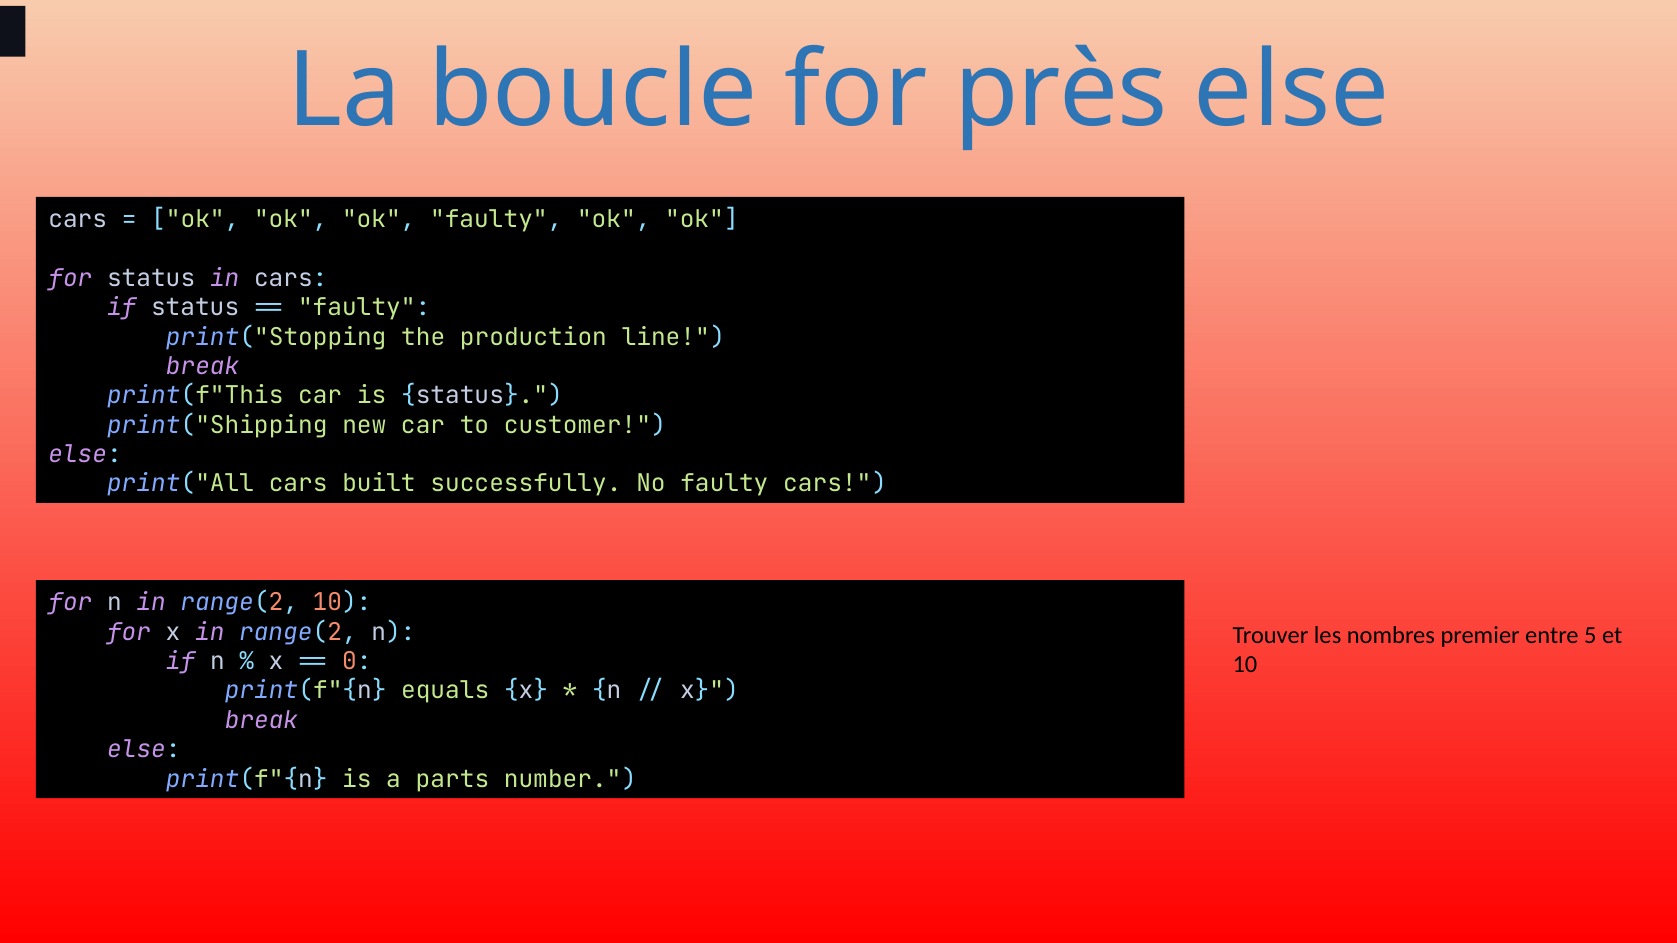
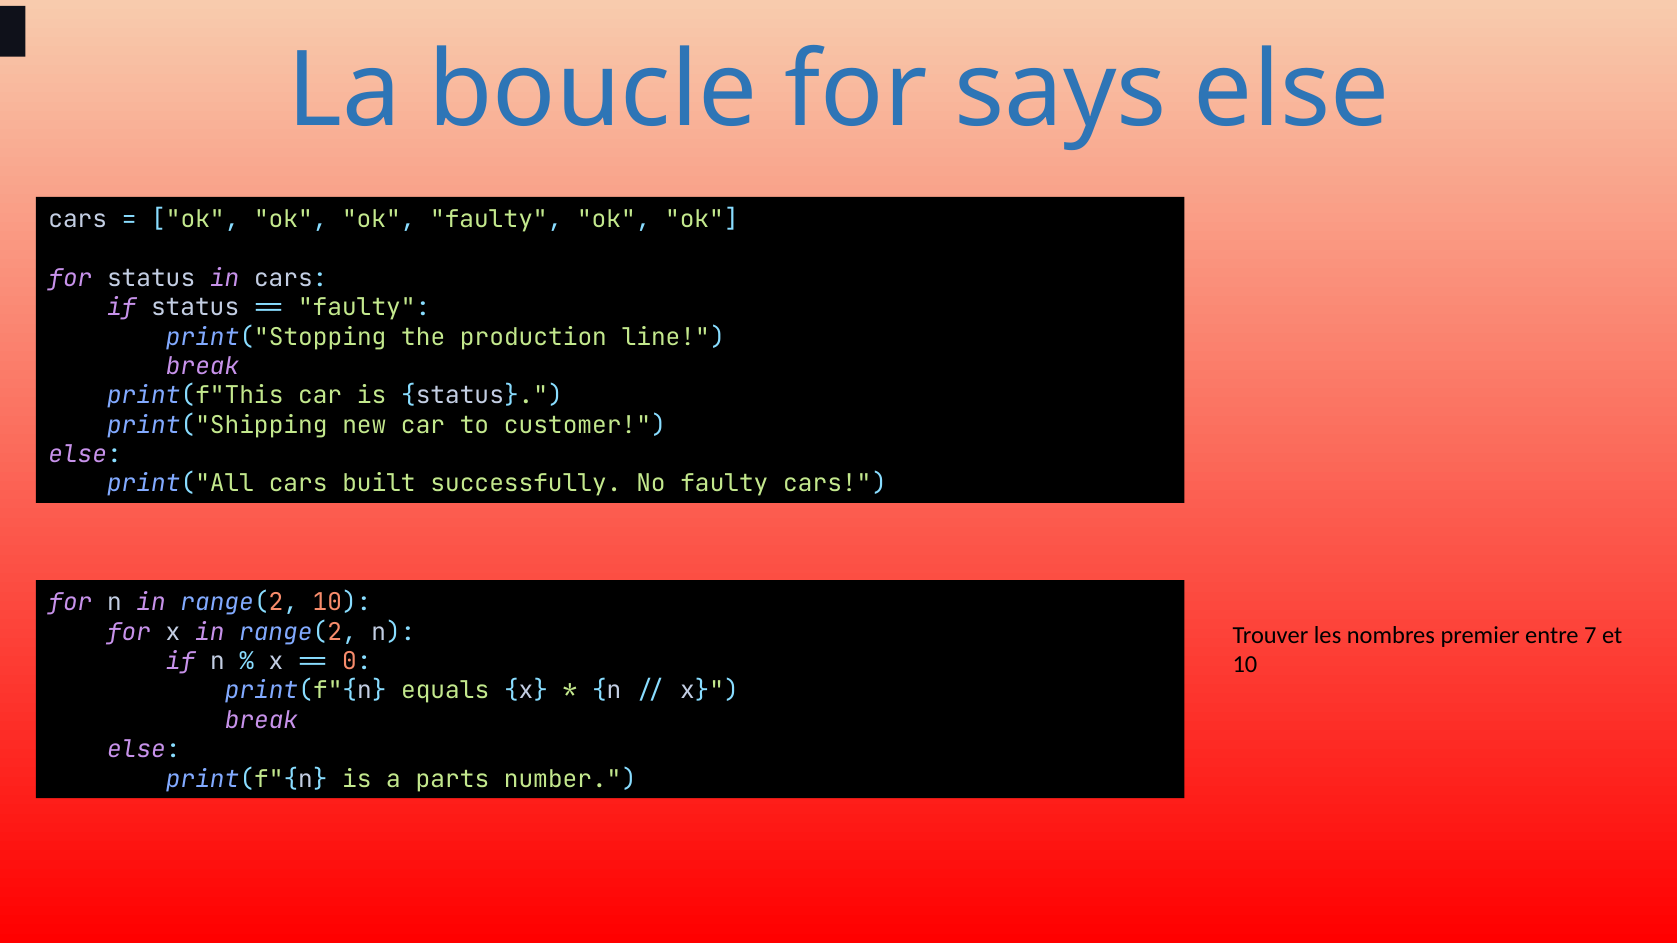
près: près -> says
5: 5 -> 7
